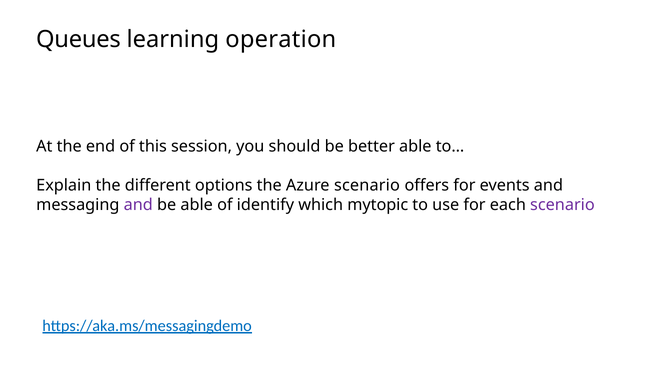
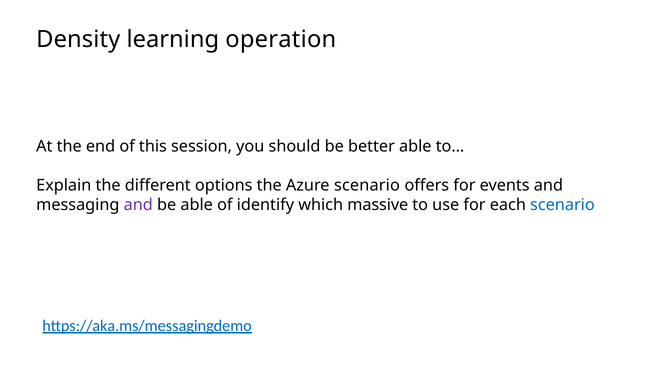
Queues: Queues -> Density
mytopic: mytopic -> massive
scenario at (562, 205) colour: purple -> blue
